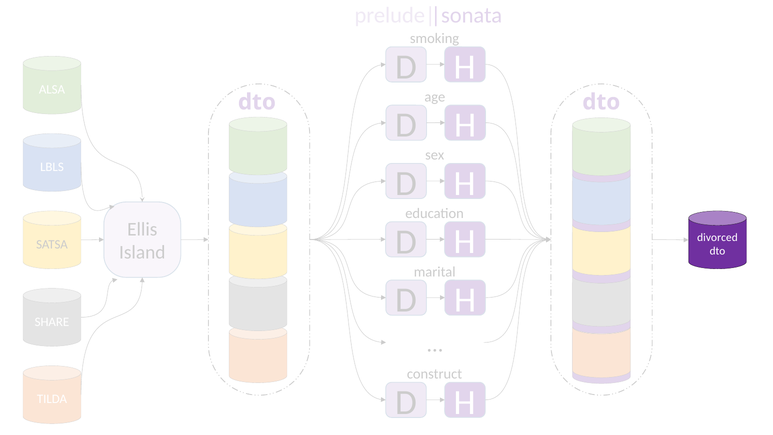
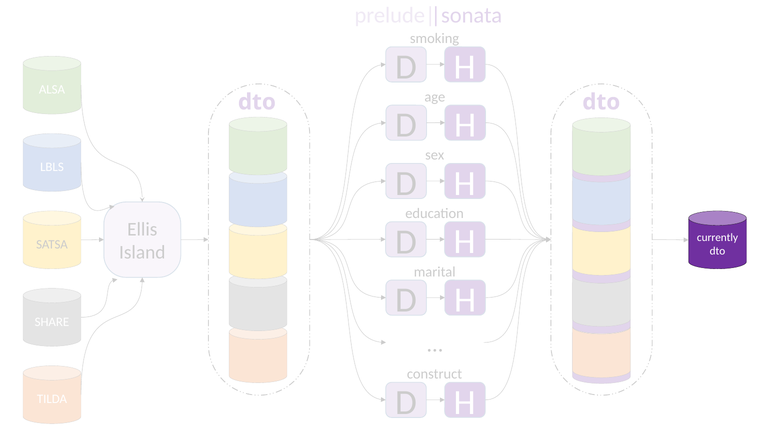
divorced: divorced -> currently
